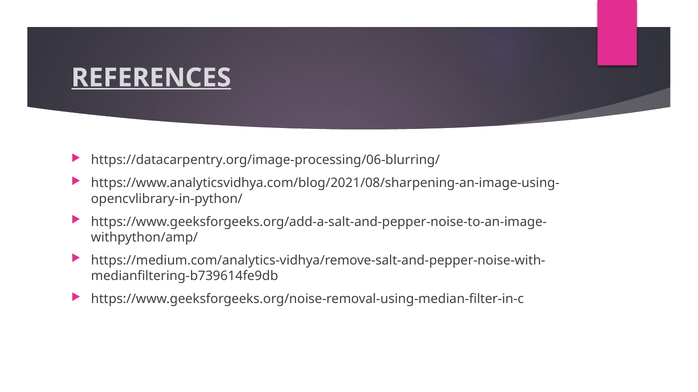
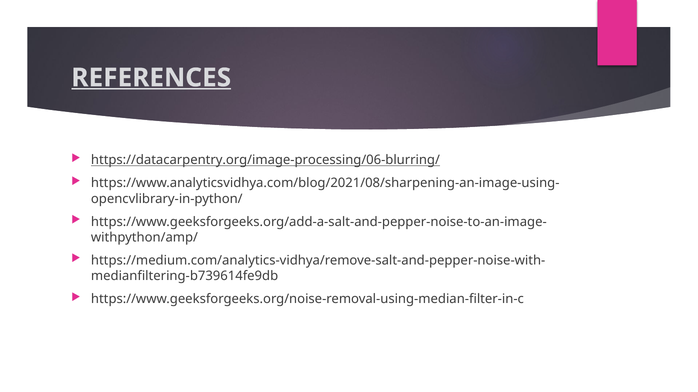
https://datacarpentry.org/image-processing/06-blurring/ underline: none -> present
